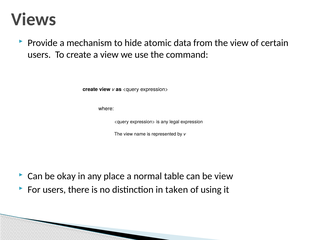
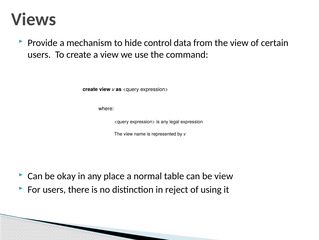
atomic: atomic -> control
taken: taken -> reject
